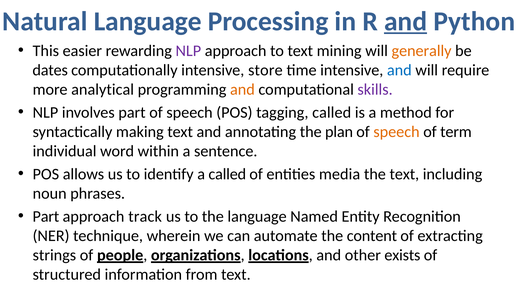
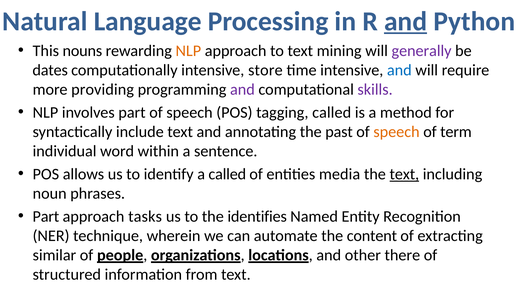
easier: easier -> nouns
NLP at (188, 51) colour: purple -> orange
generally colour: orange -> purple
analytical: analytical -> providing
and at (242, 90) colour: orange -> purple
making: making -> include
plan: plan -> past
text at (404, 174) underline: none -> present
track: track -> tasks
the language: language -> identifies
strings: strings -> similar
exists: exists -> there
